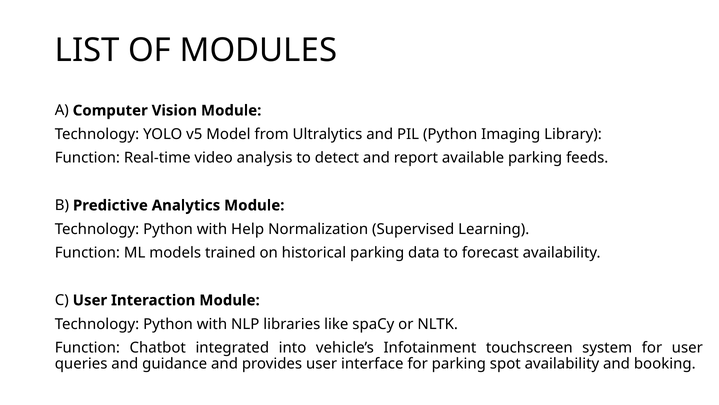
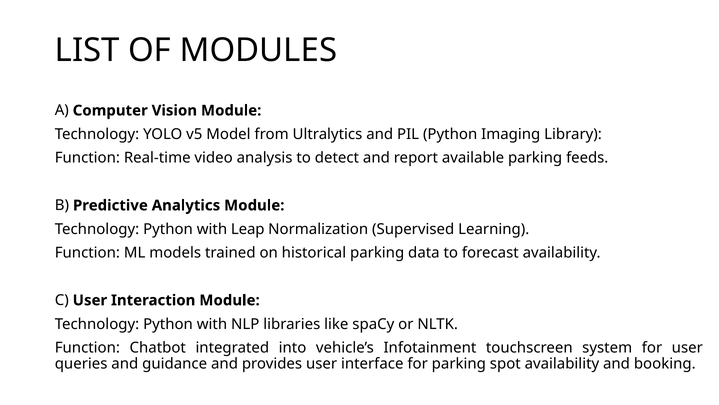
Help: Help -> Leap
